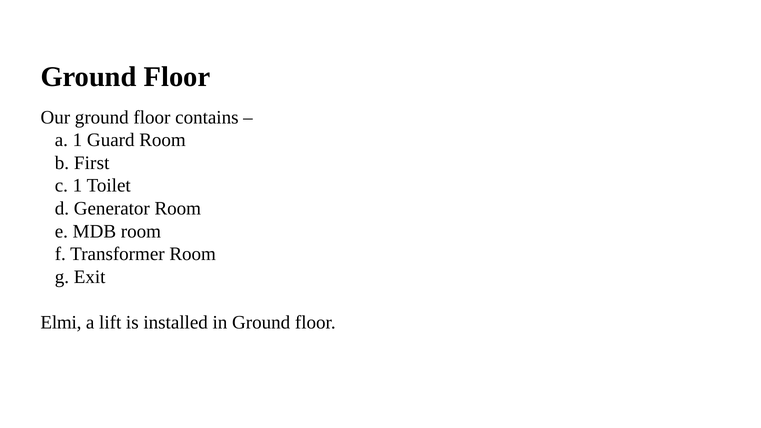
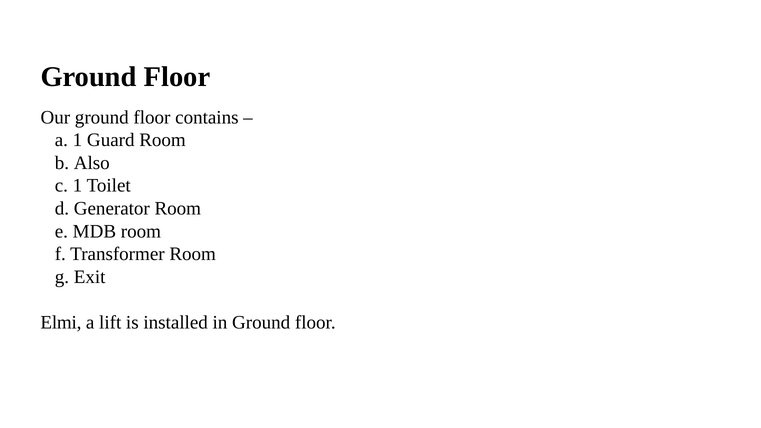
First: First -> Also
